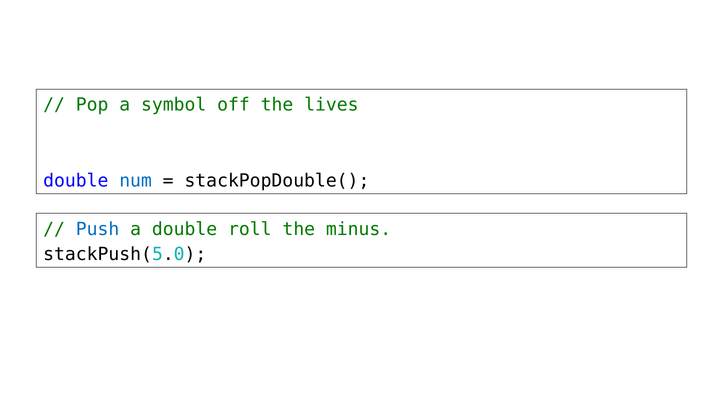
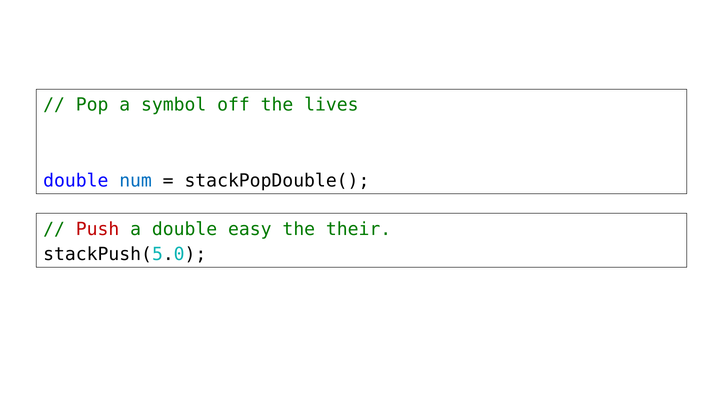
Push colour: blue -> red
roll: roll -> easy
minus: minus -> their
